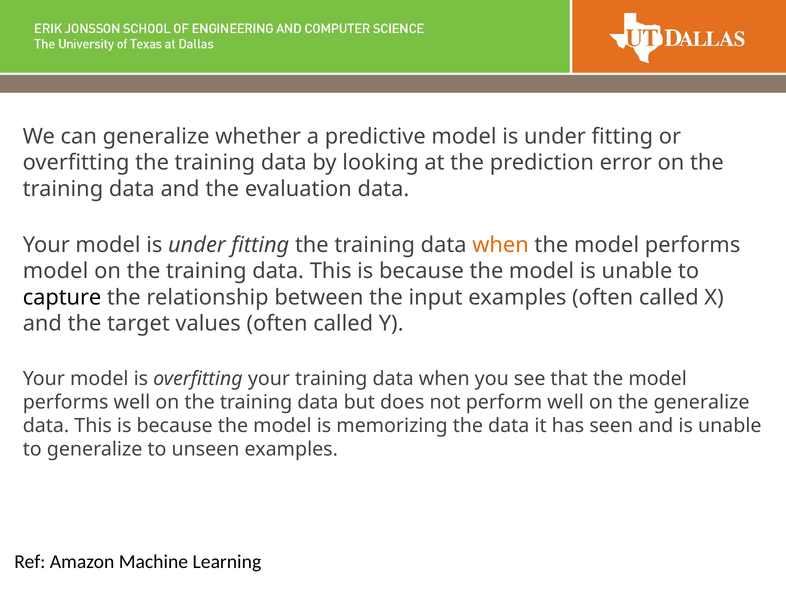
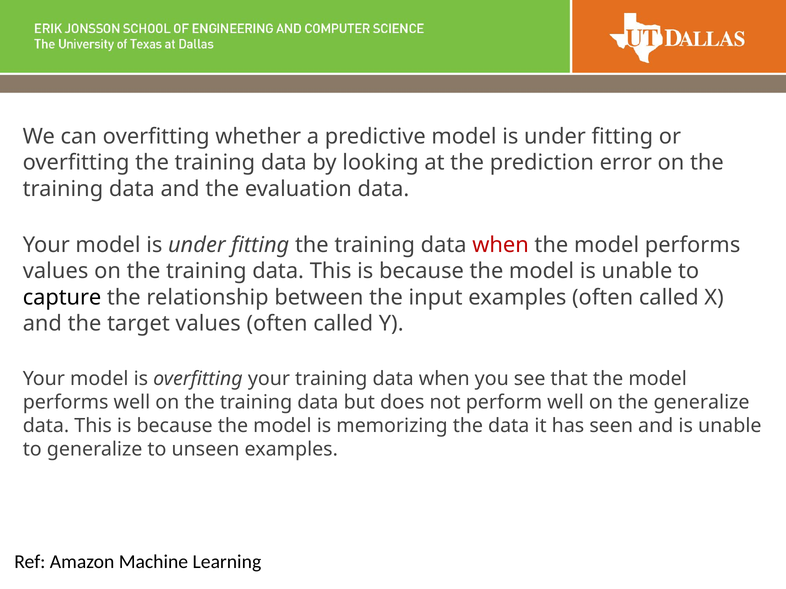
can generalize: generalize -> overfitting
when at (501, 245) colour: orange -> red
model at (56, 271): model -> values
